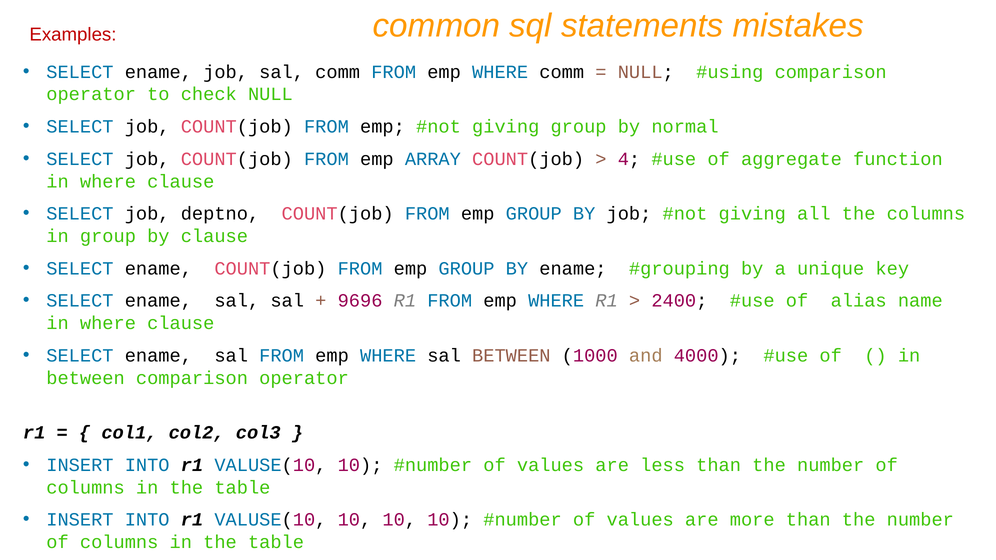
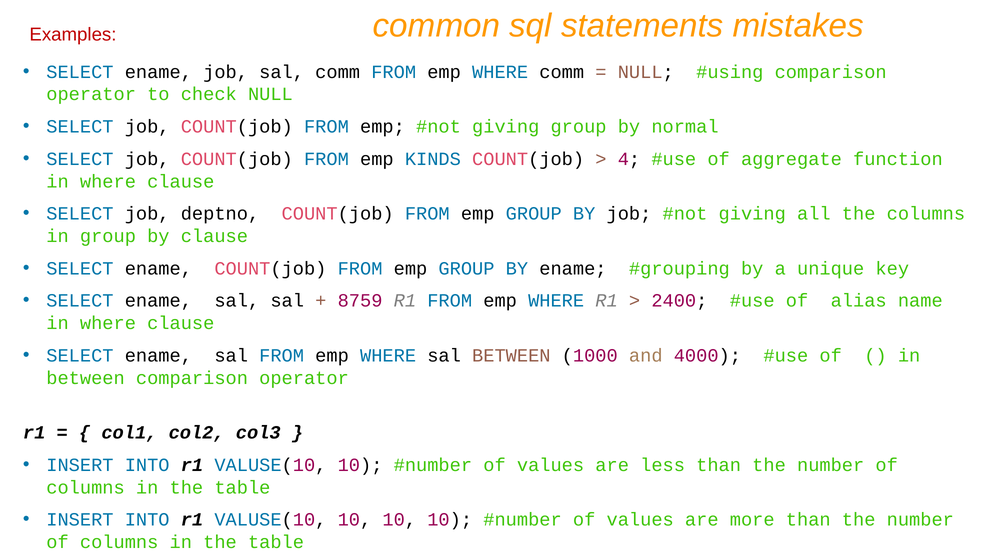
ARRAY: ARRAY -> KINDS
9696: 9696 -> 8759
